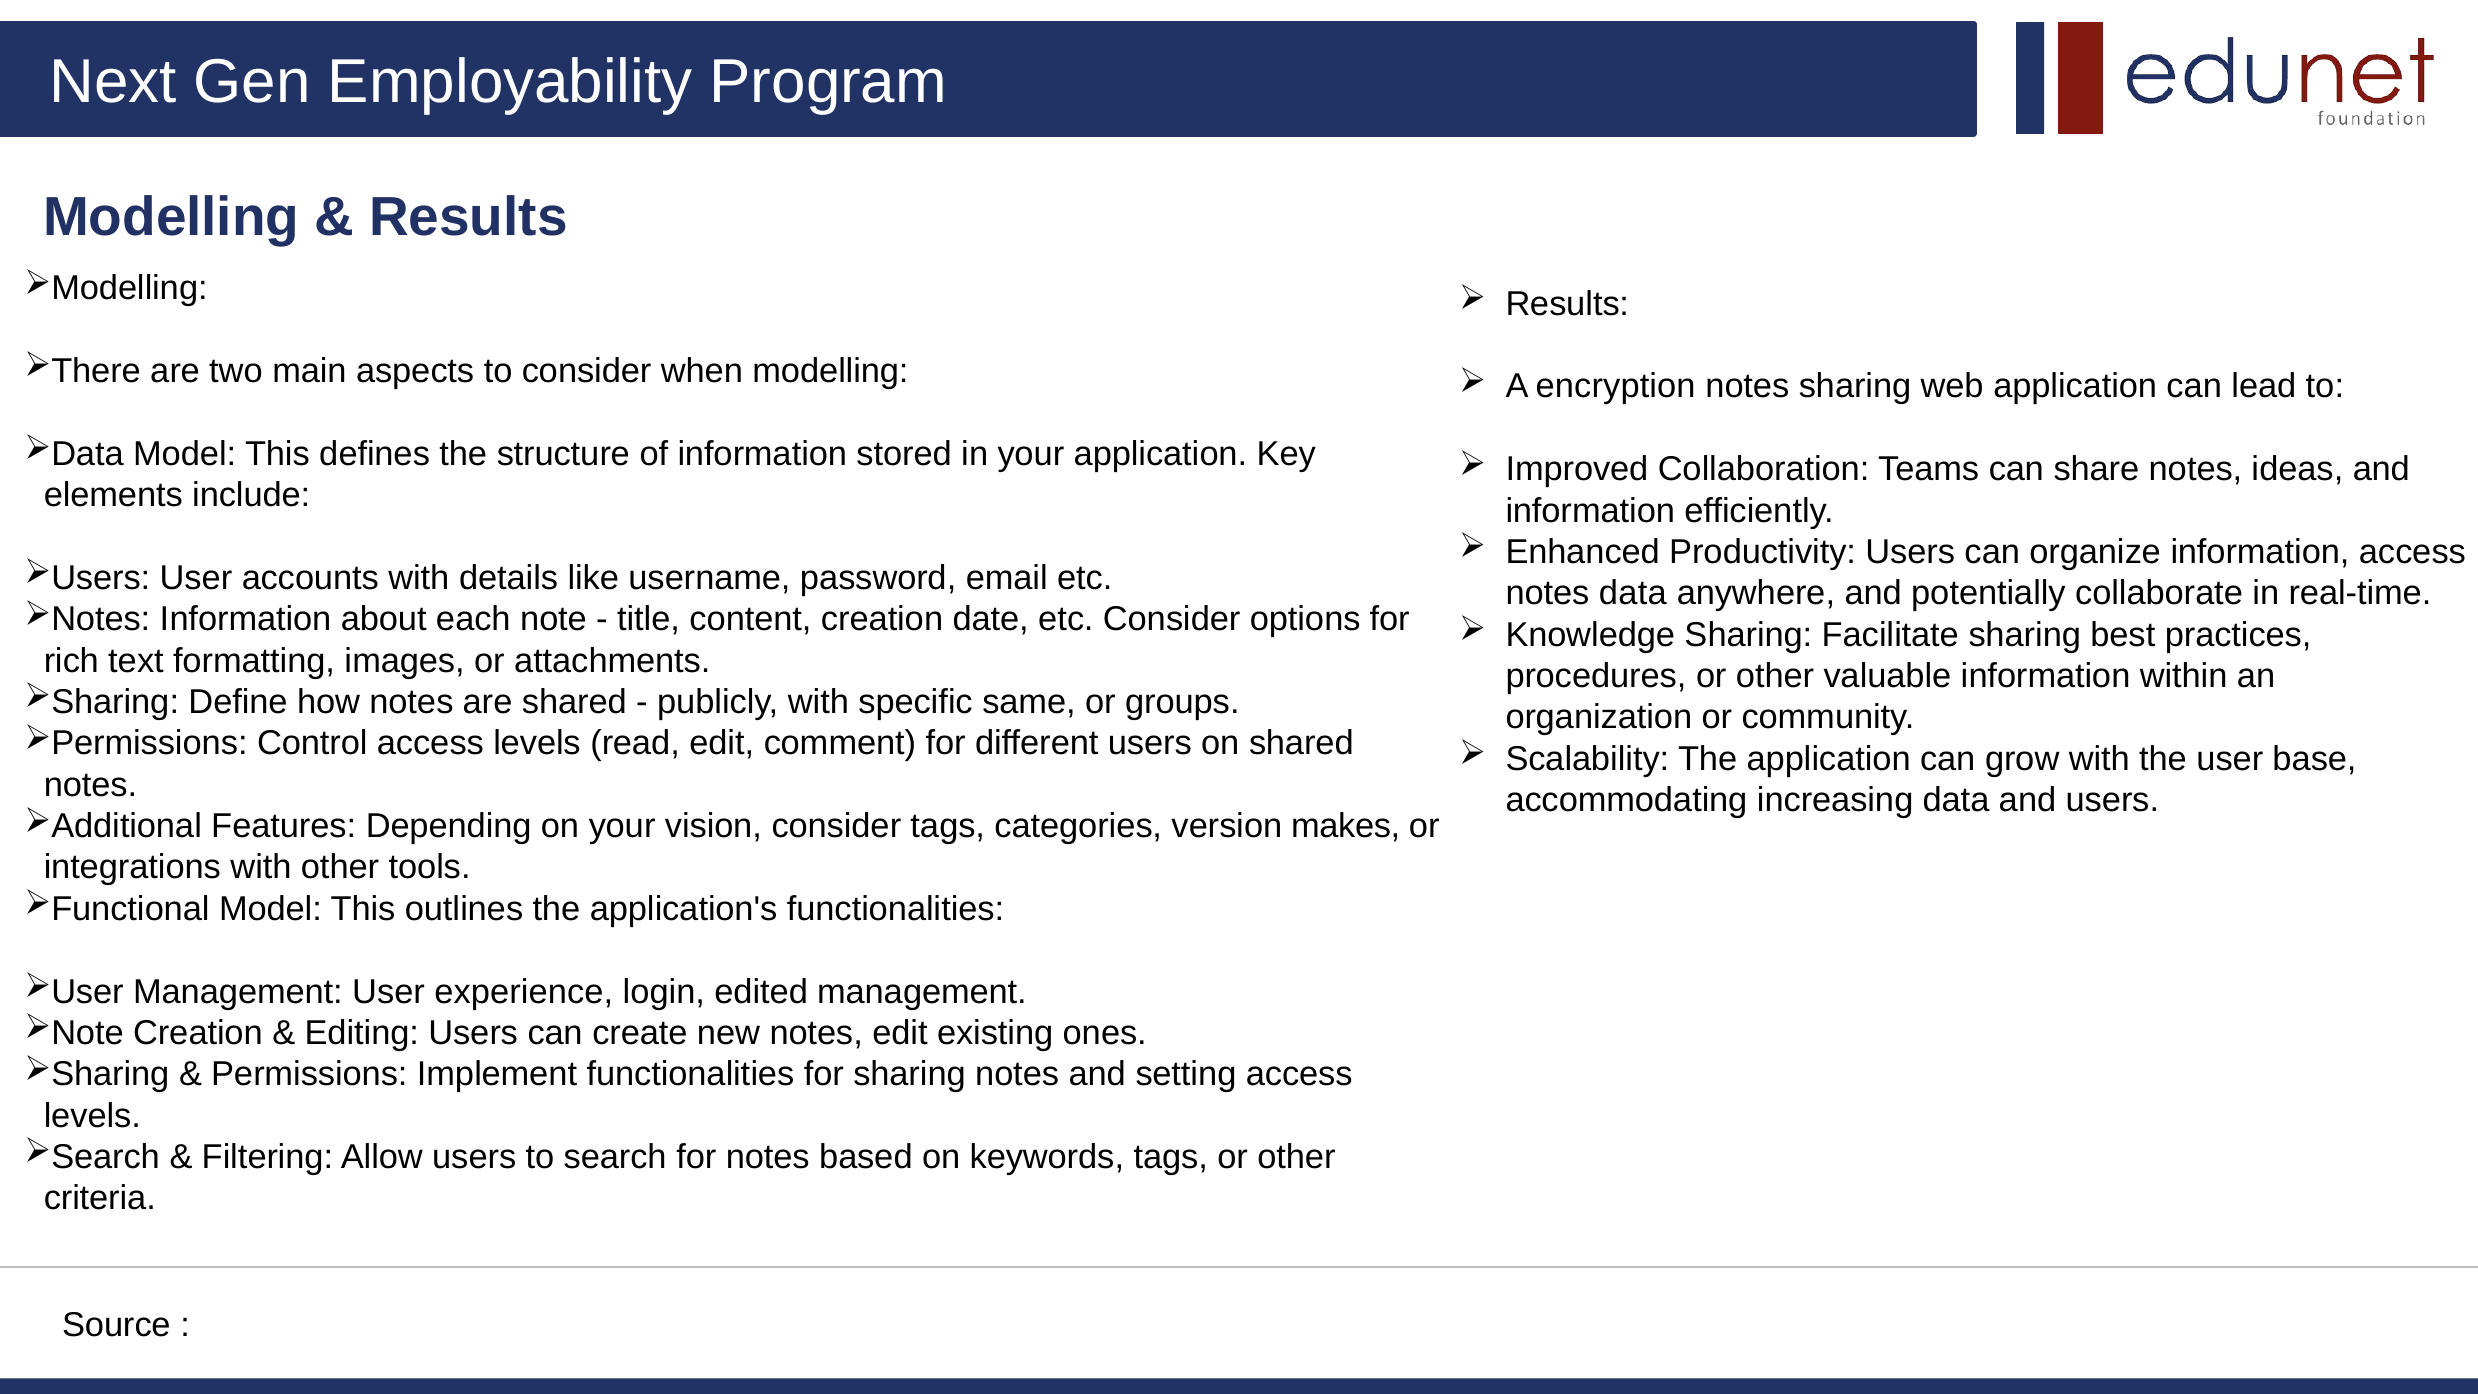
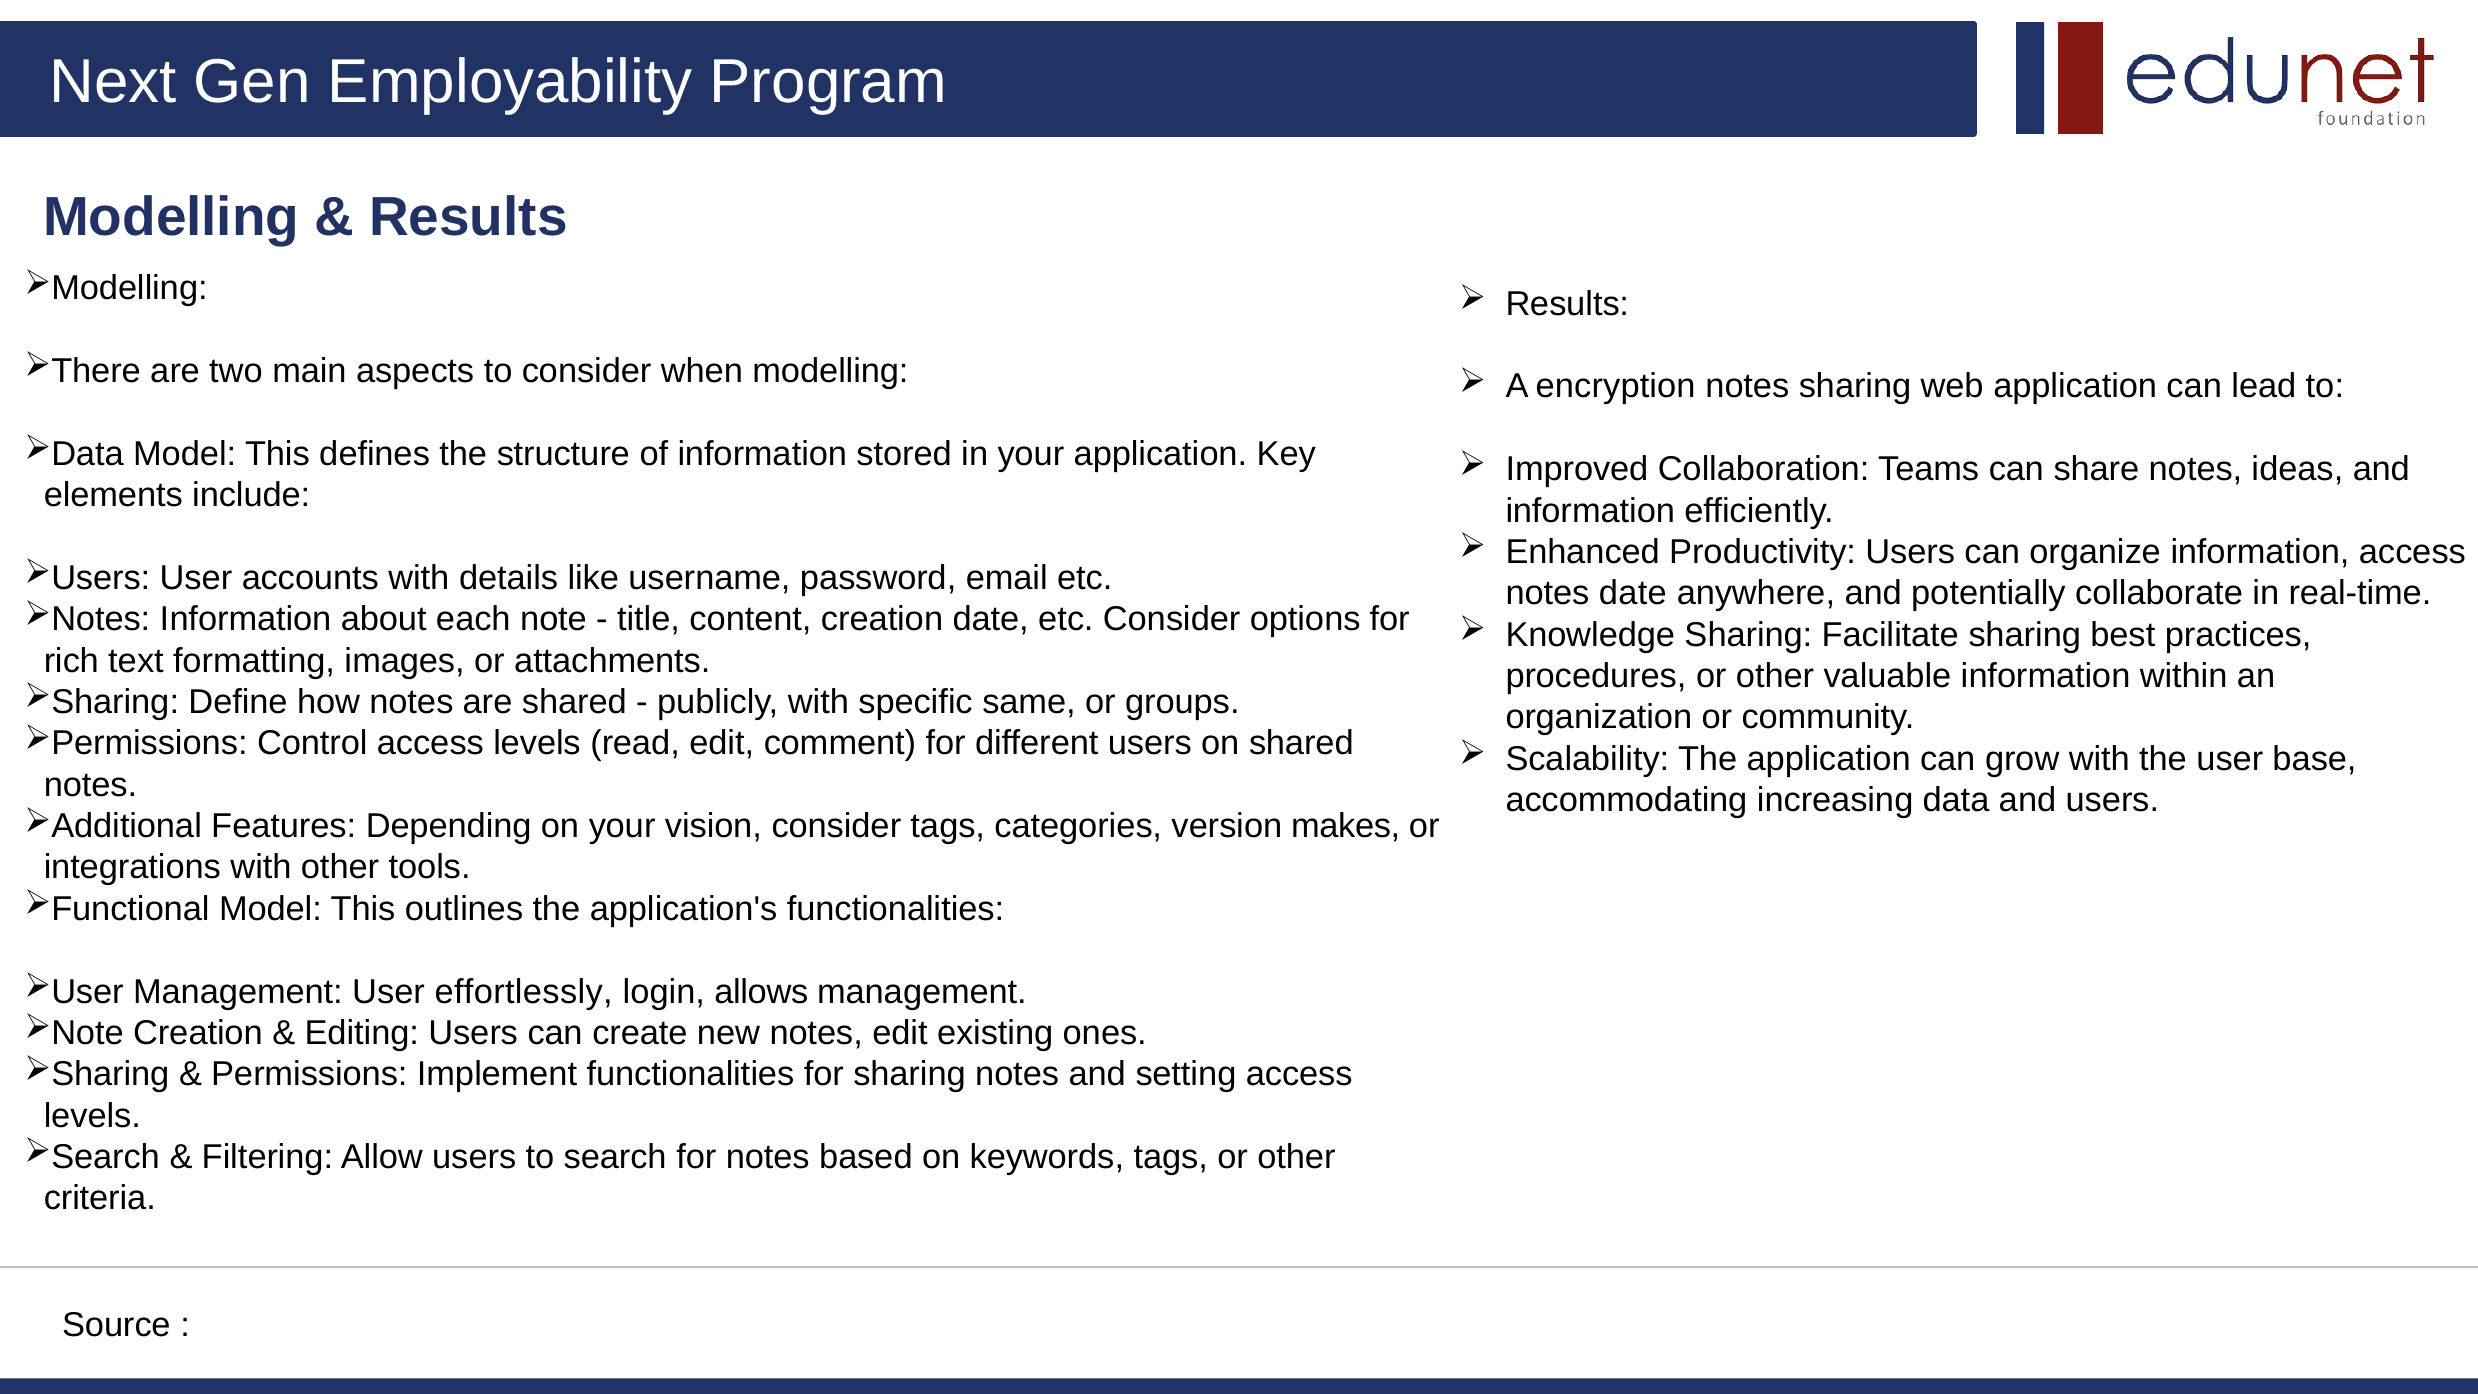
notes data: data -> date
experience: experience -> effortlessly
edited: edited -> allows
